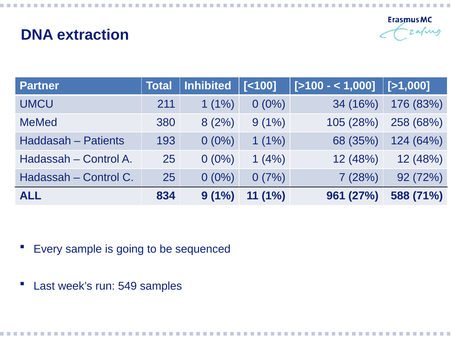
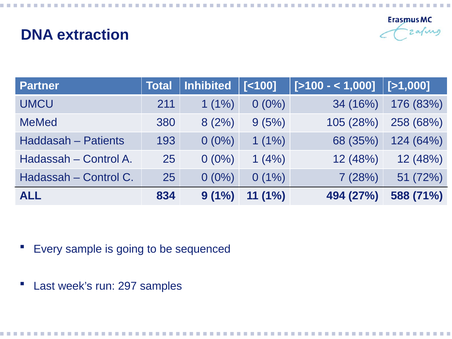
2% 9 1%: 1% -> 5%
0 7%: 7% -> 1%
92: 92 -> 51
961: 961 -> 494
549: 549 -> 297
